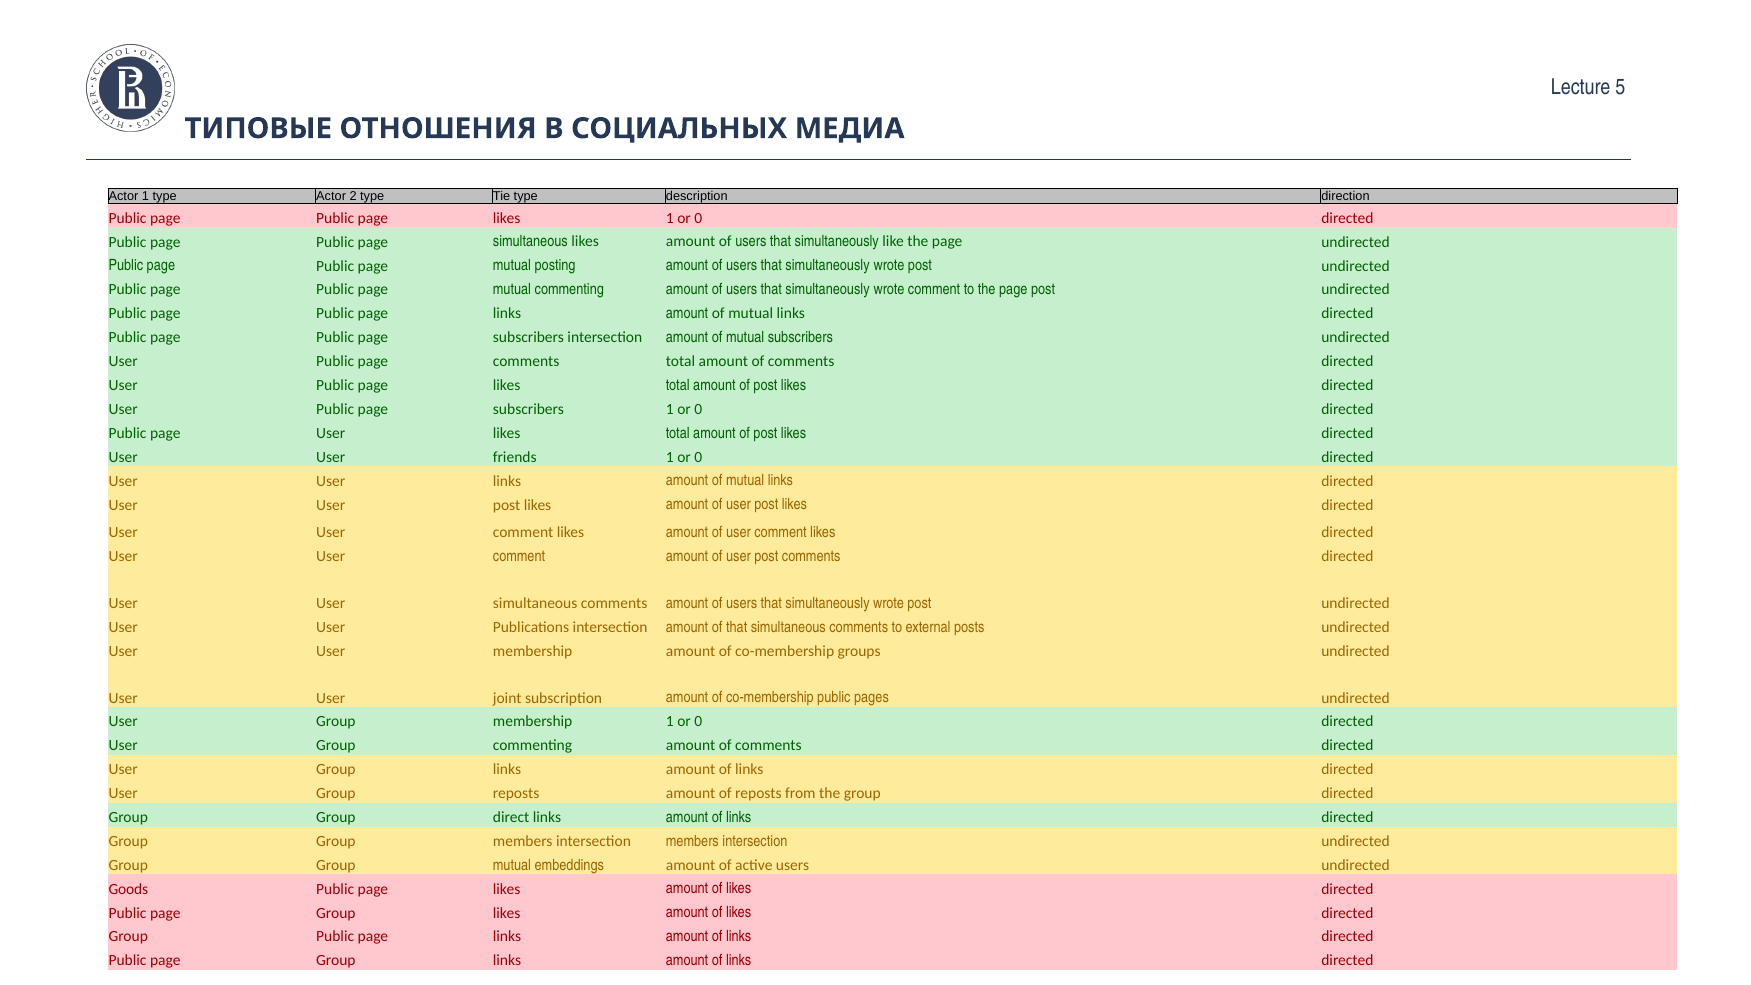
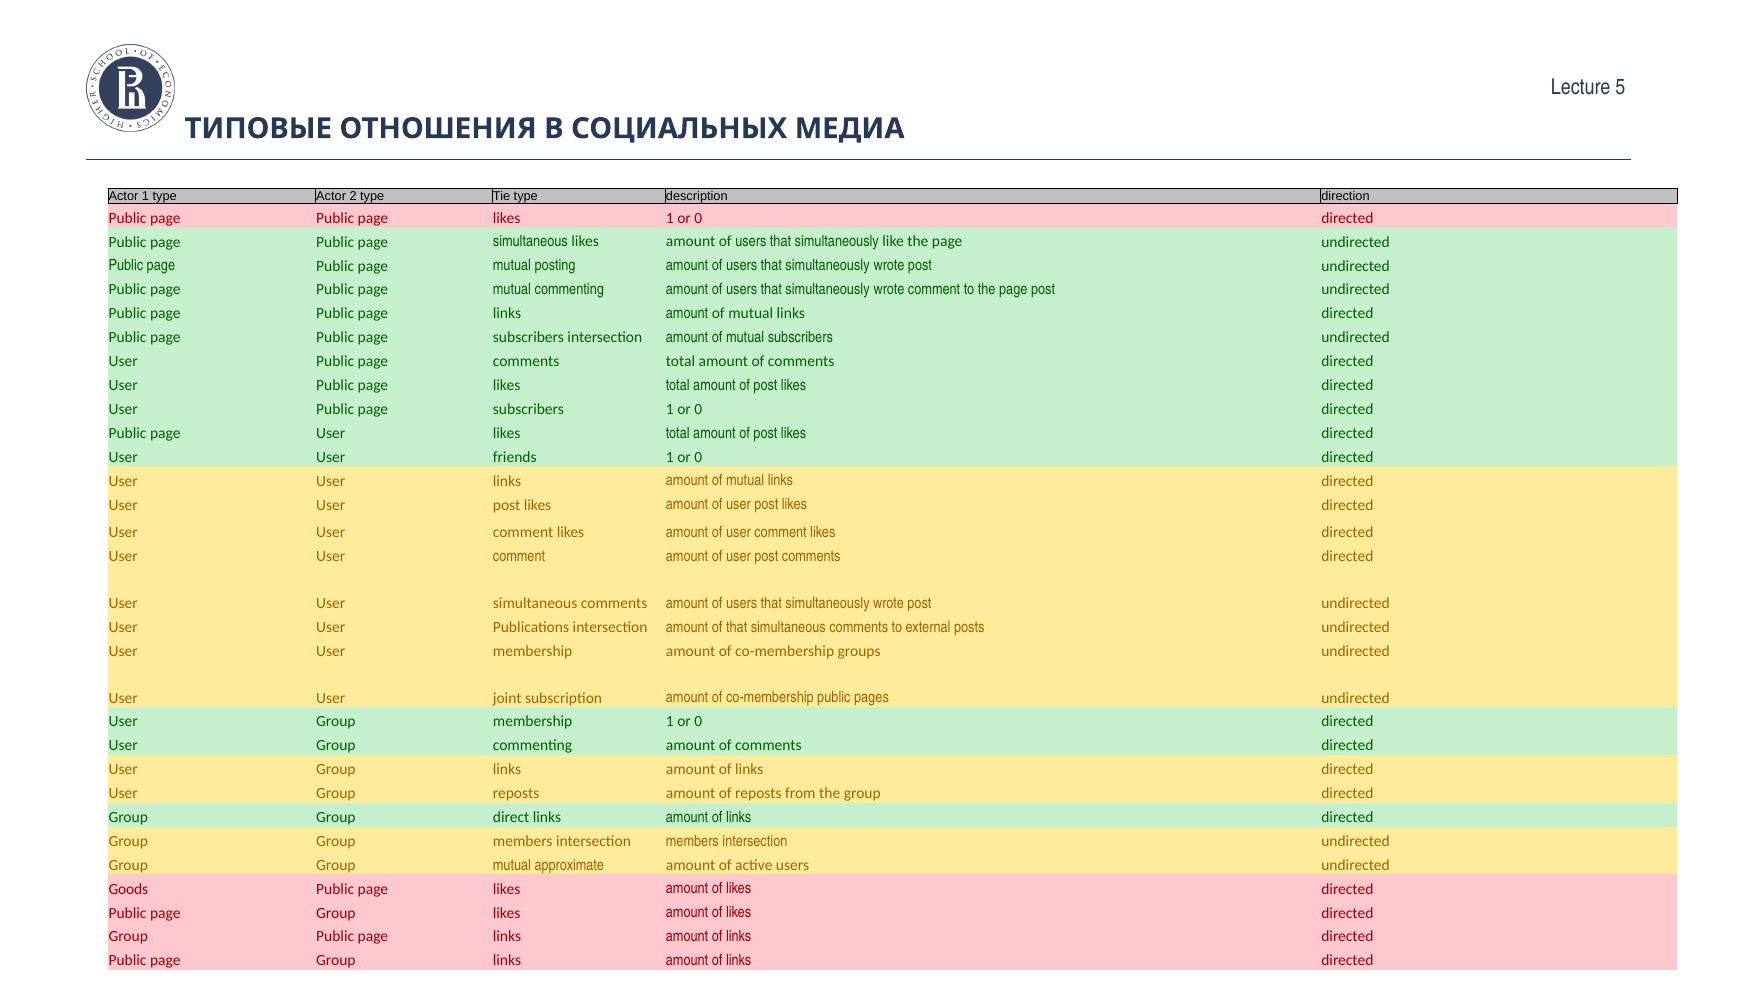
embeddings: embeddings -> approximate
